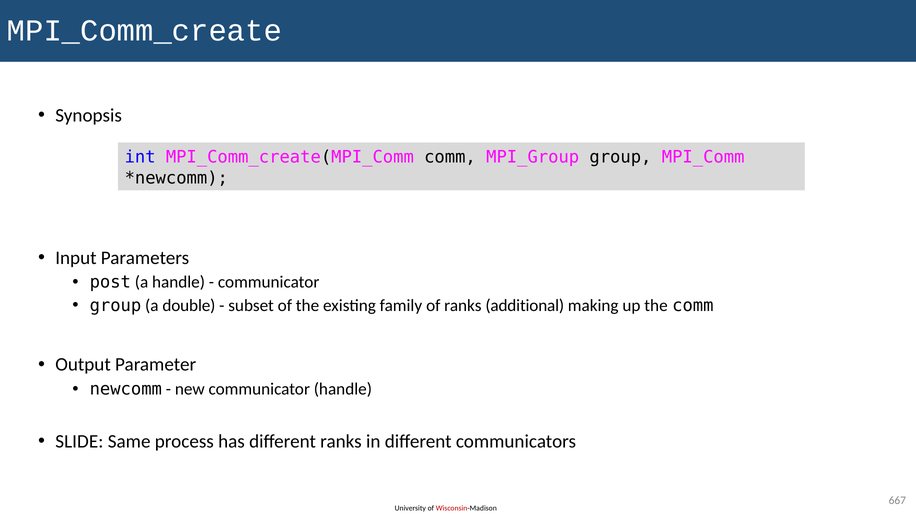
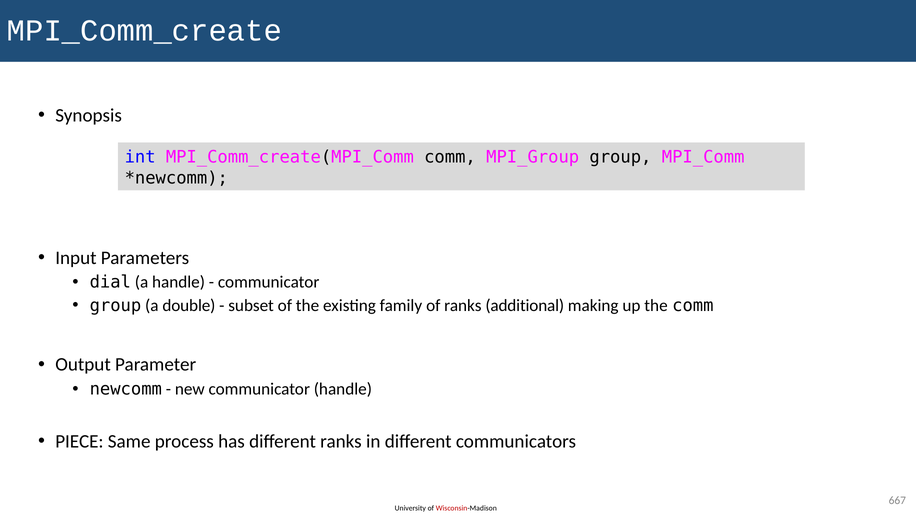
post: post -> dial
SLIDE: SLIDE -> PIECE
